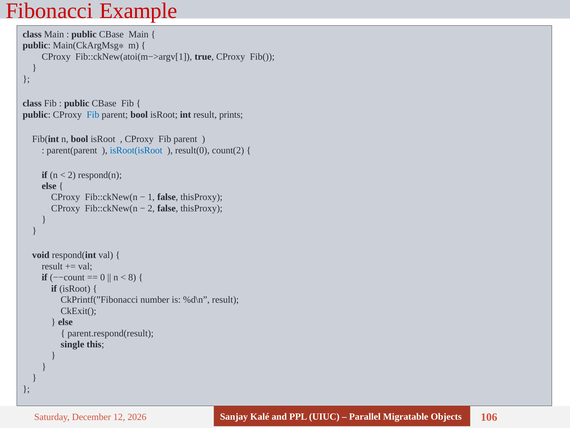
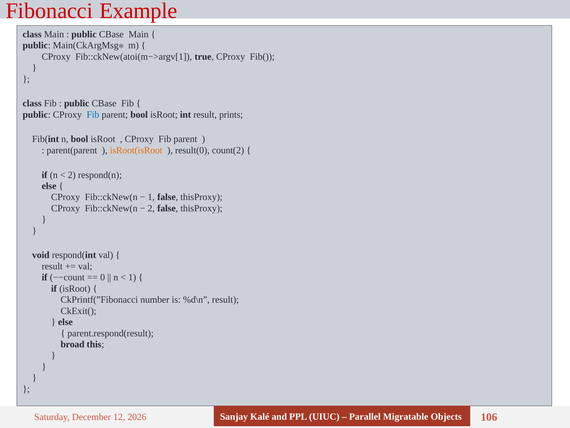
isRoot(isRoot colour: blue -> orange
8 at (132, 277): 8 -> 1
single: single -> broad
